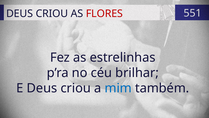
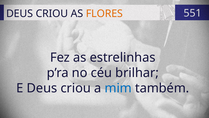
FLORES colour: red -> orange
